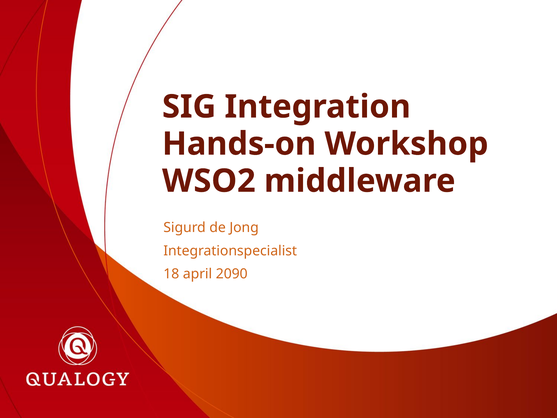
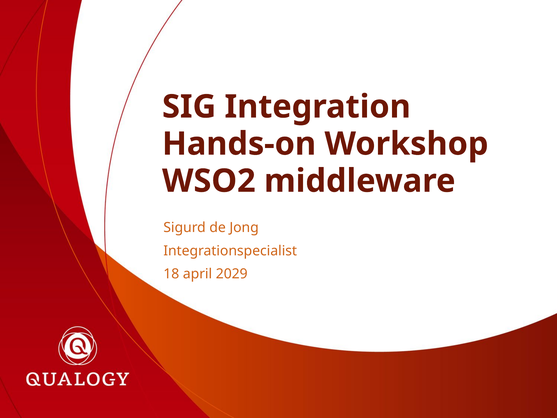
2090: 2090 -> 2029
